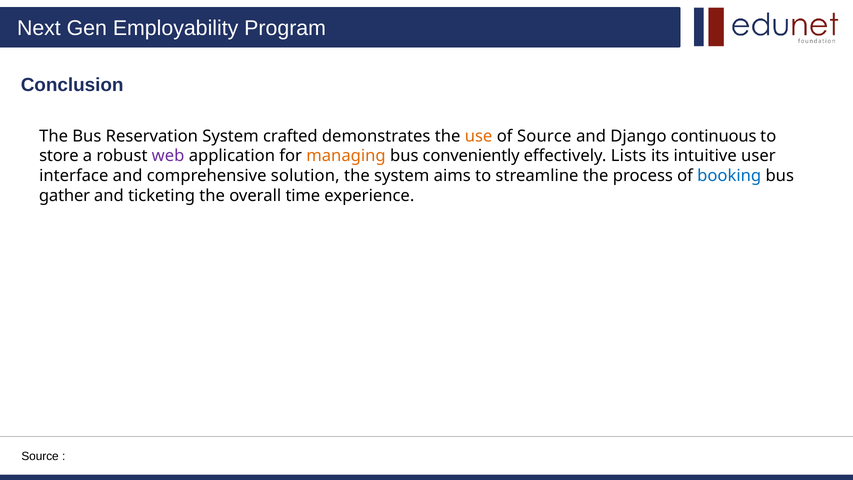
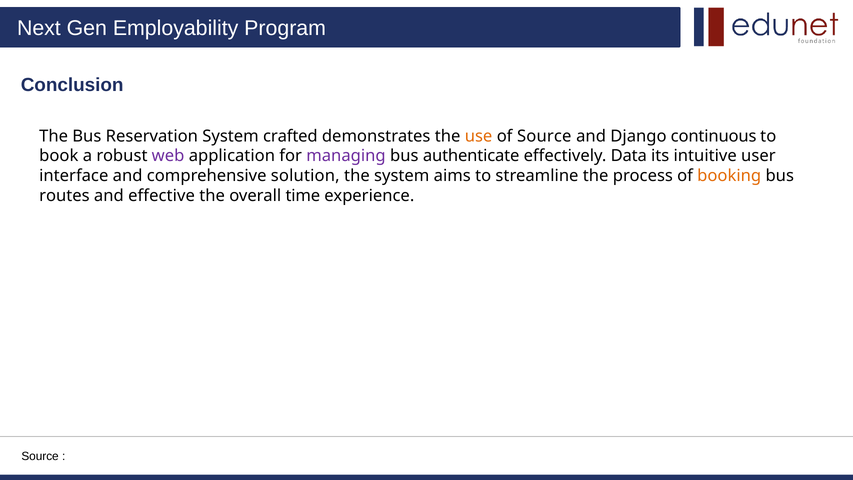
store: store -> book
managing colour: orange -> purple
conveniently: conveniently -> authenticate
Lists: Lists -> Data
booking colour: blue -> orange
gather: gather -> routes
ticketing: ticketing -> effective
